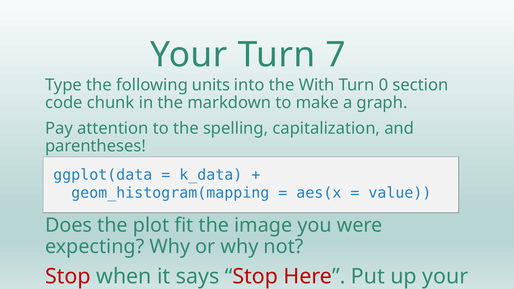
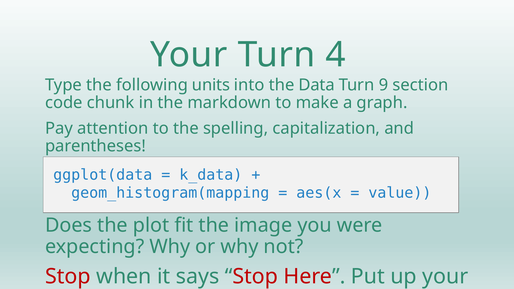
7: 7 -> 4
With: With -> Data
0: 0 -> 9
